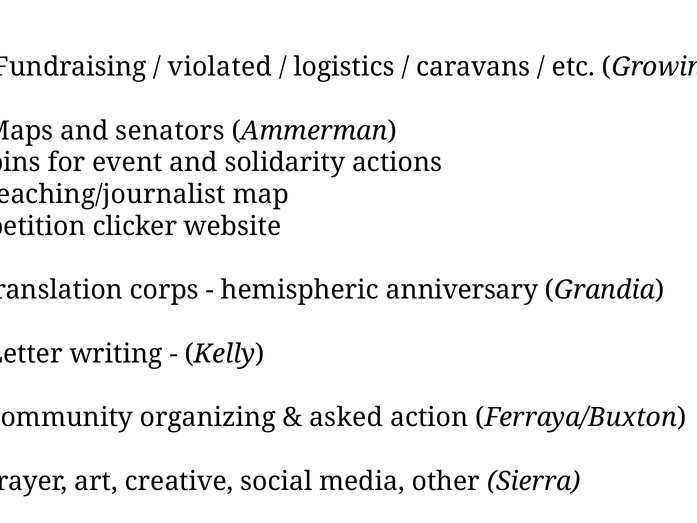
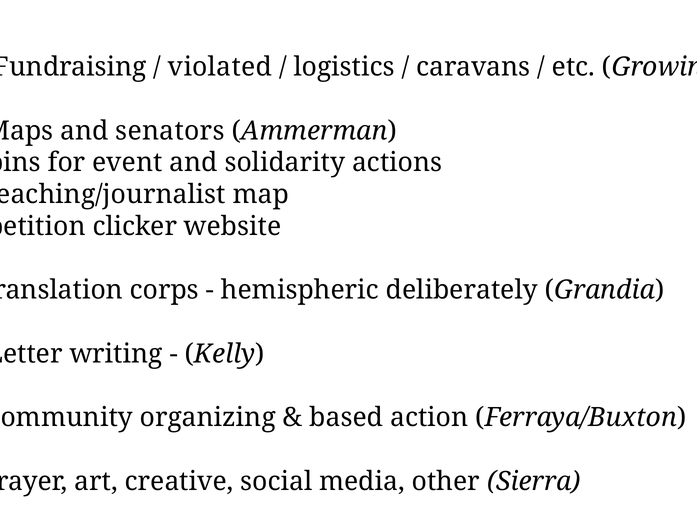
anniversary: anniversary -> deliberately
asked: asked -> based
